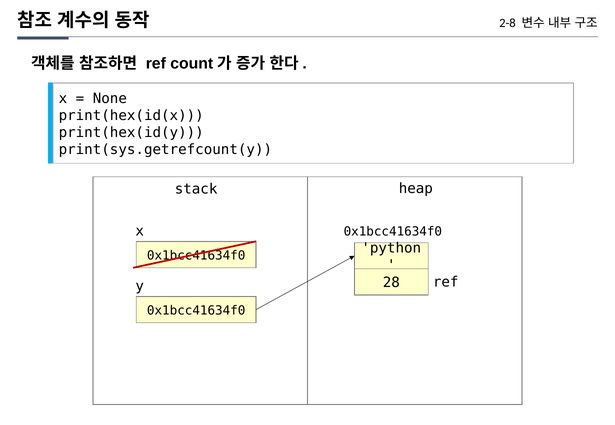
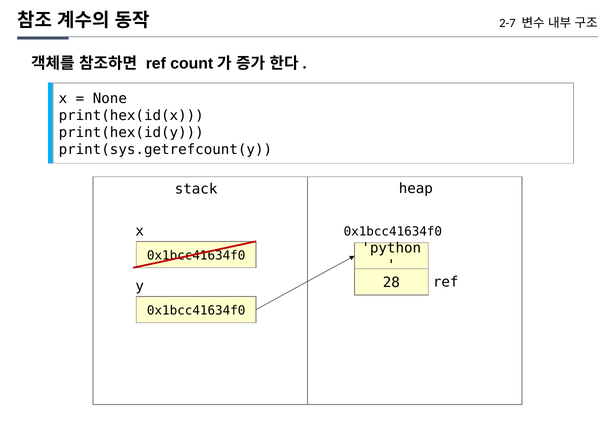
2-8: 2-8 -> 2-7
